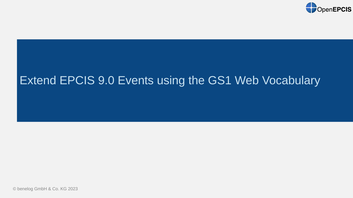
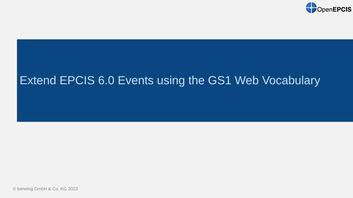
9.0: 9.0 -> 6.0
